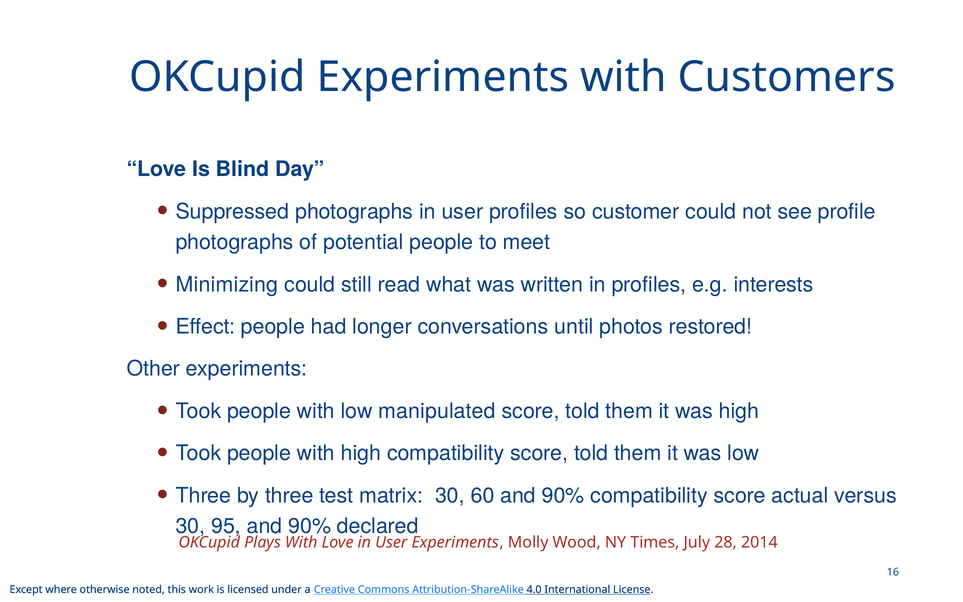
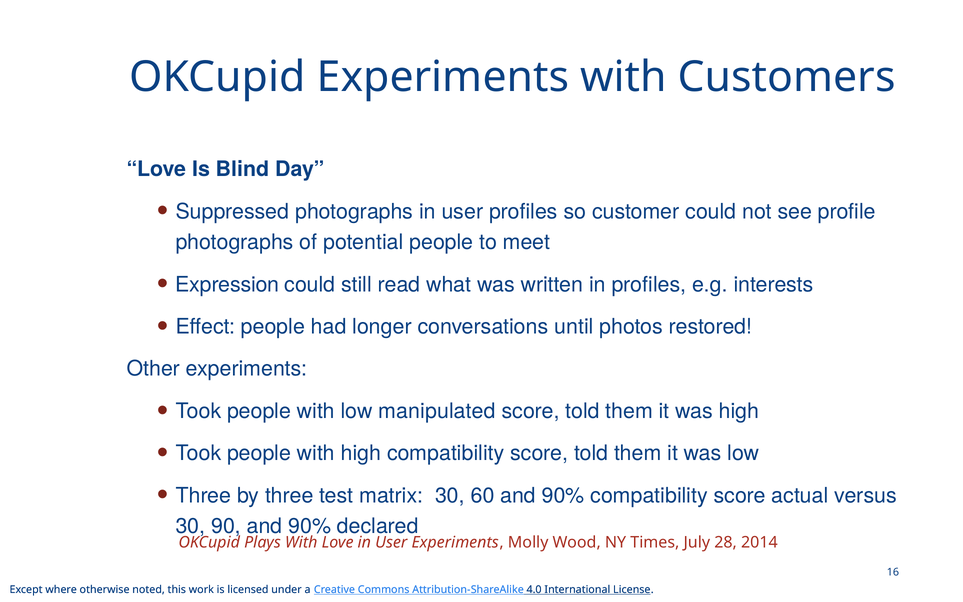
Minimizing: Minimizing -> Expression
95: 95 -> 90
